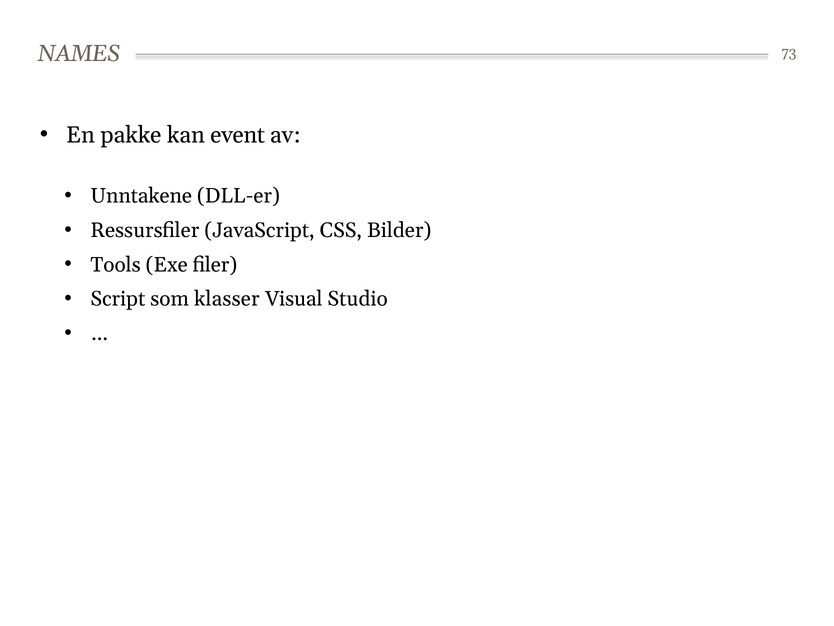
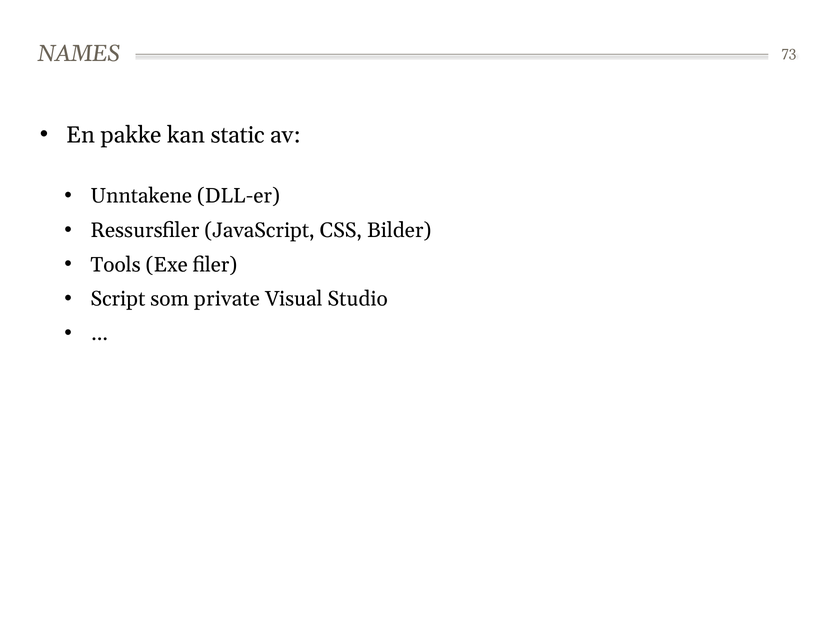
event: event -> static
klasser: klasser -> private
